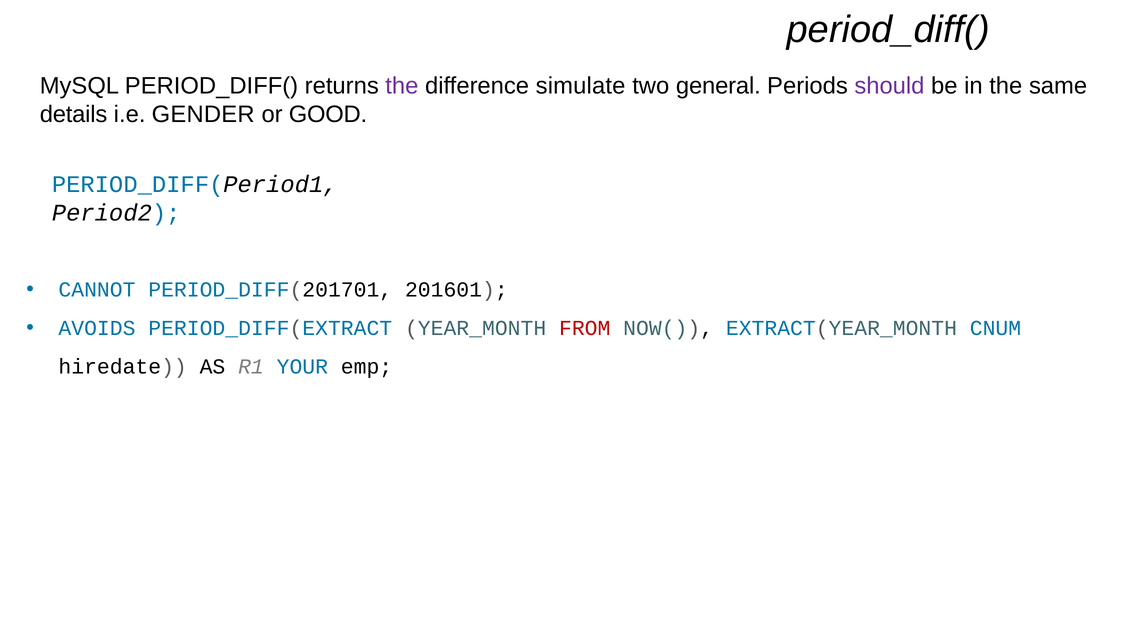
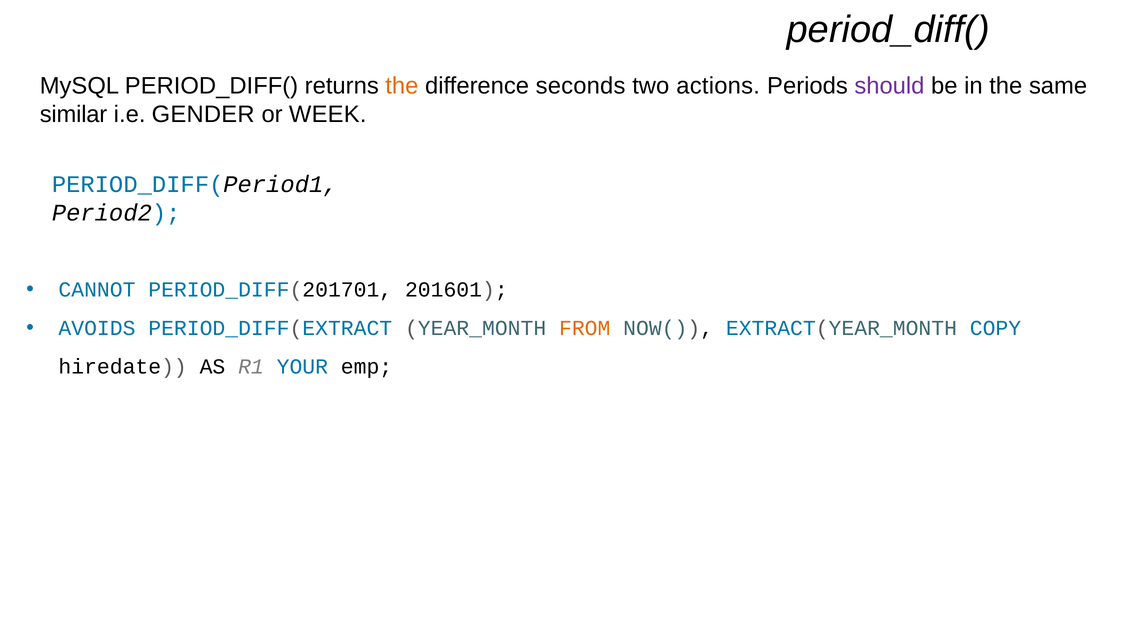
the at (402, 86) colour: purple -> orange
simulate: simulate -> seconds
general: general -> actions
details: details -> similar
GOOD: GOOD -> WEEK
FROM colour: red -> orange
CNUM: CNUM -> COPY
